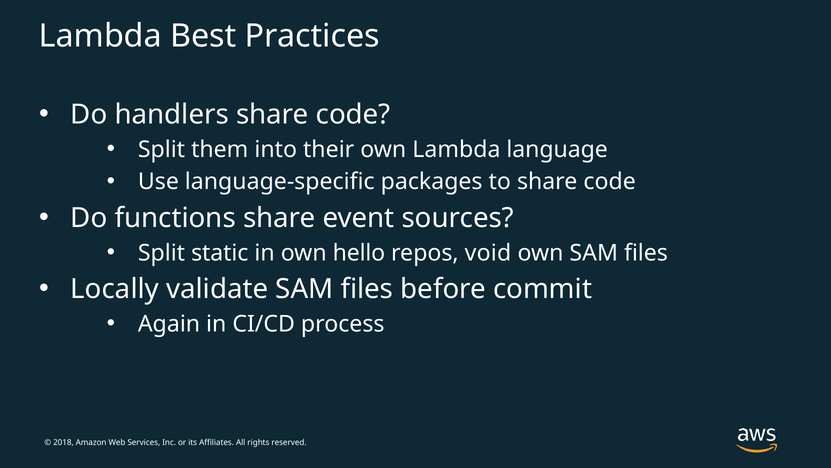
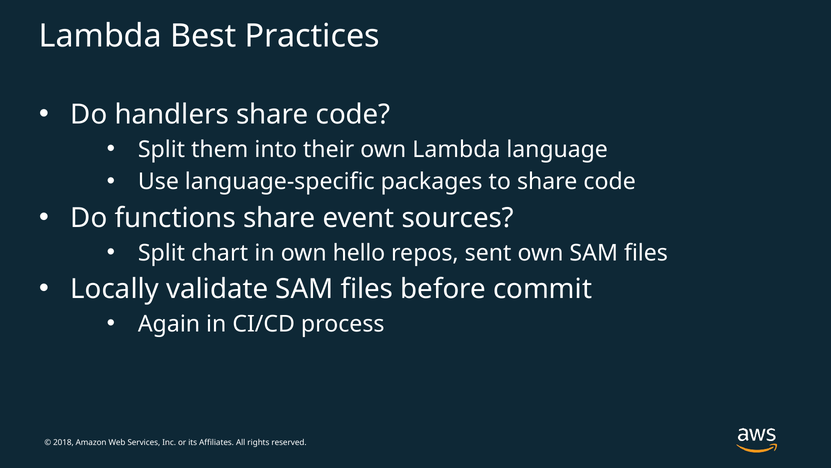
static: static -> chart
void: void -> sent
